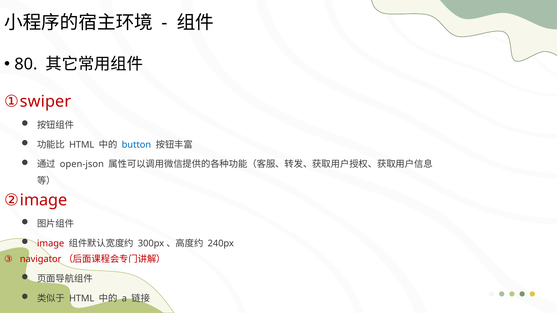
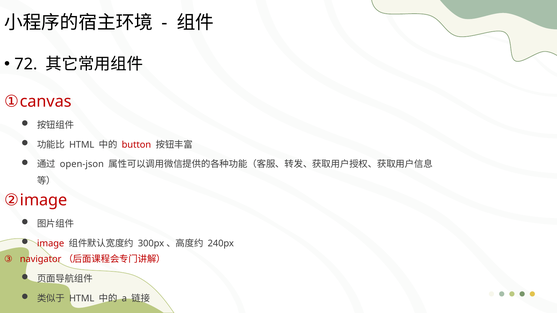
80: 80 -> 72
swiper: swiper -> canvas
button colour: blue -> red
